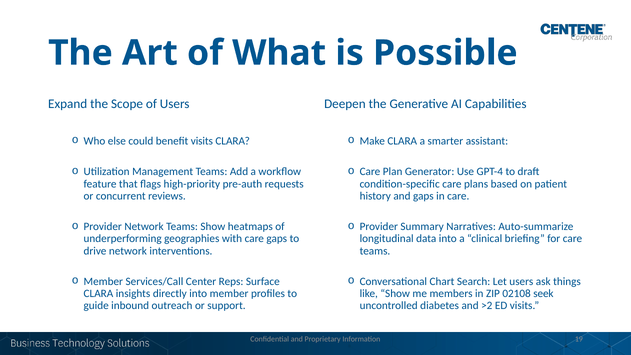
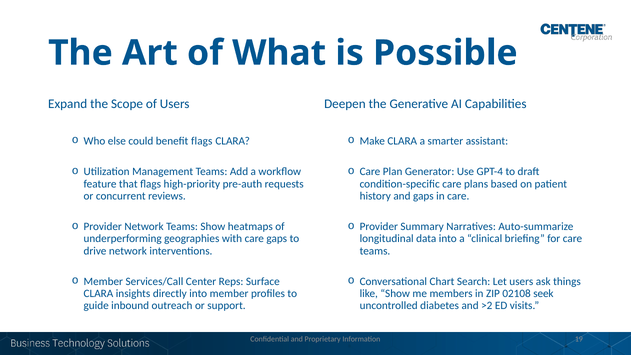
benefit visits: visits -> flags
